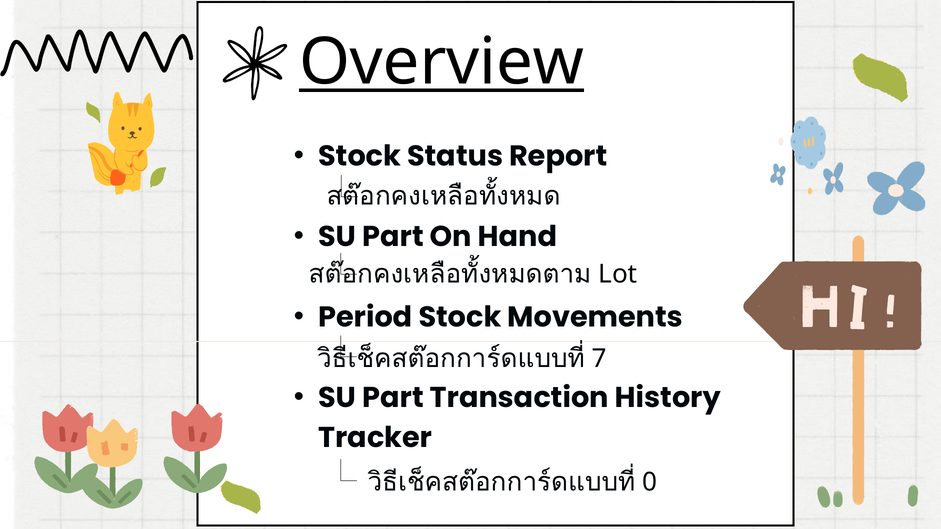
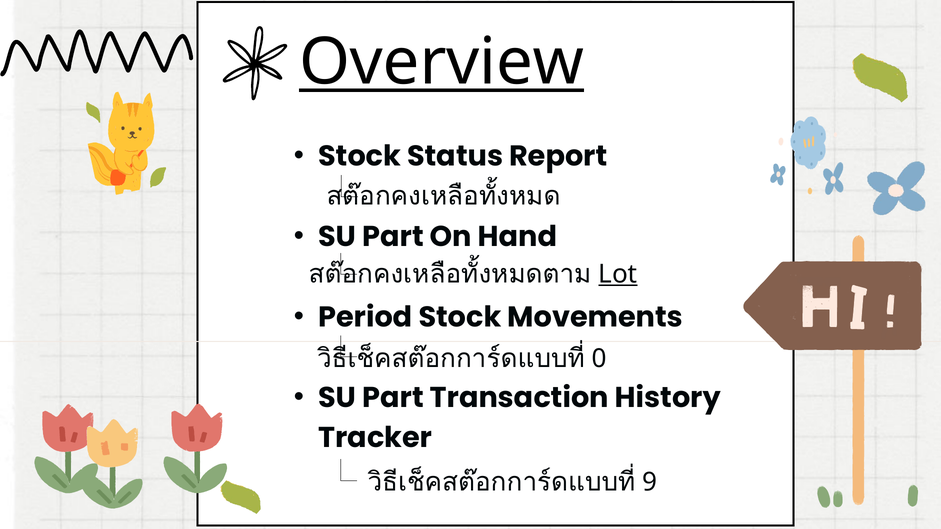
Lot underline: none -> present
7: 7 -> 0
0: 0 -> 9
